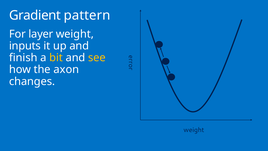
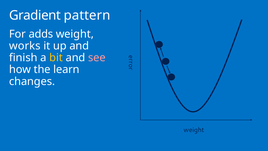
layer: layer -> adds
inputs: inputs -> works
see colour: yellow -> pink
axon: axon -> learn
